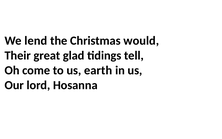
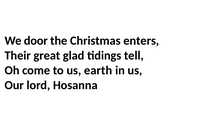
lend: lend -> door
would: would -> enters
